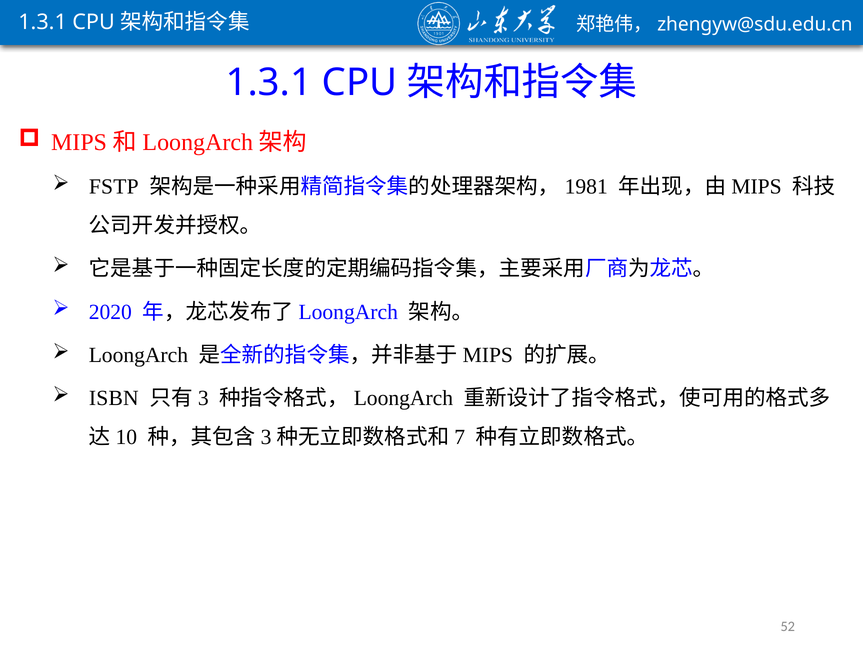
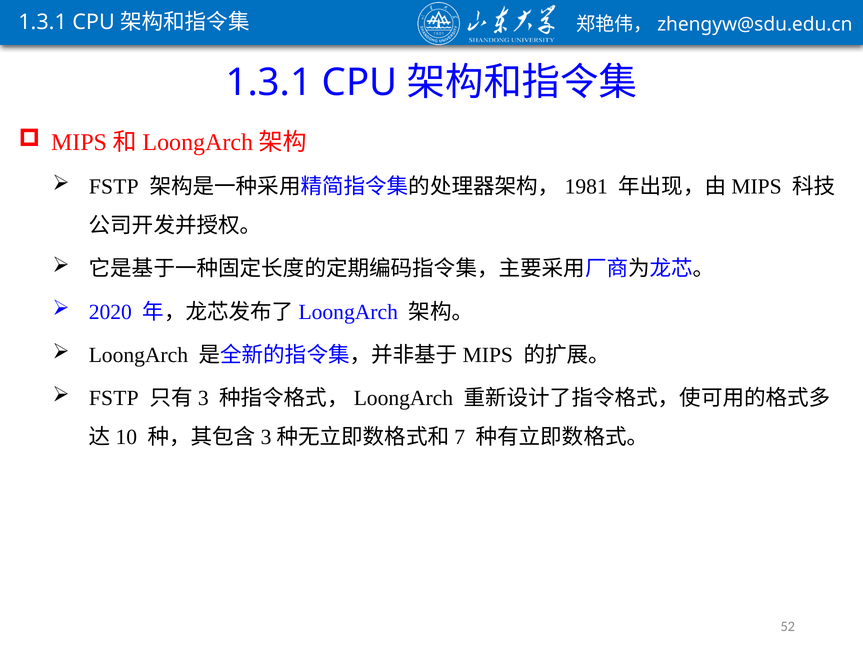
ISBN at (114, 398): ISBN -> FSTP
